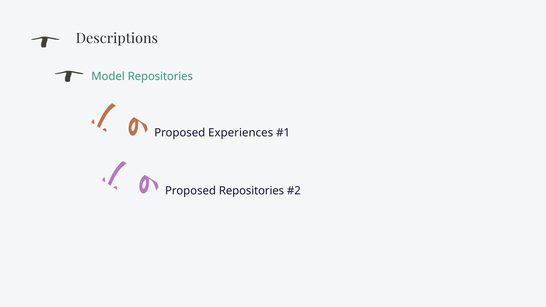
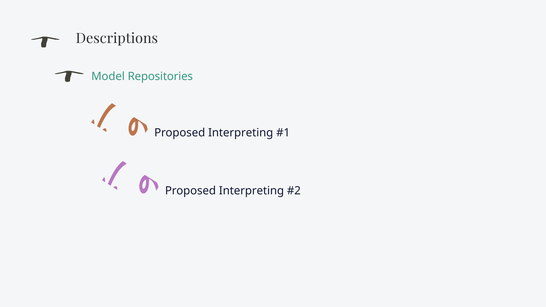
Experiences at (241, 133): Experiences -> Interpreting
Repositories at (252, 191): Repositories -> Interpreting
